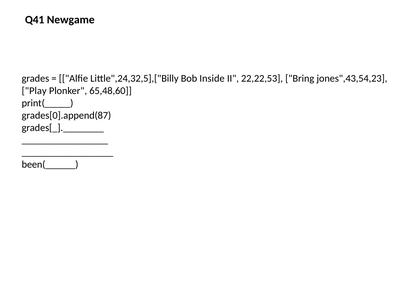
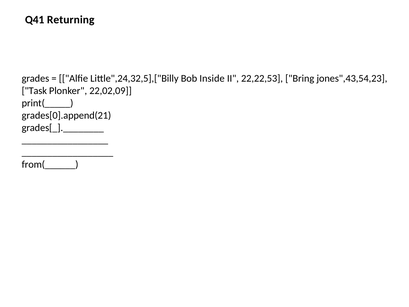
Newgame: Newgame -> Returning
Play: Play -> Task
65,48,60: 65,48,60 -> 22,02,09
grades[0].append(87: grades[0].append(87 -> grades[0].append(21
been(______: been(______ -> from(______
